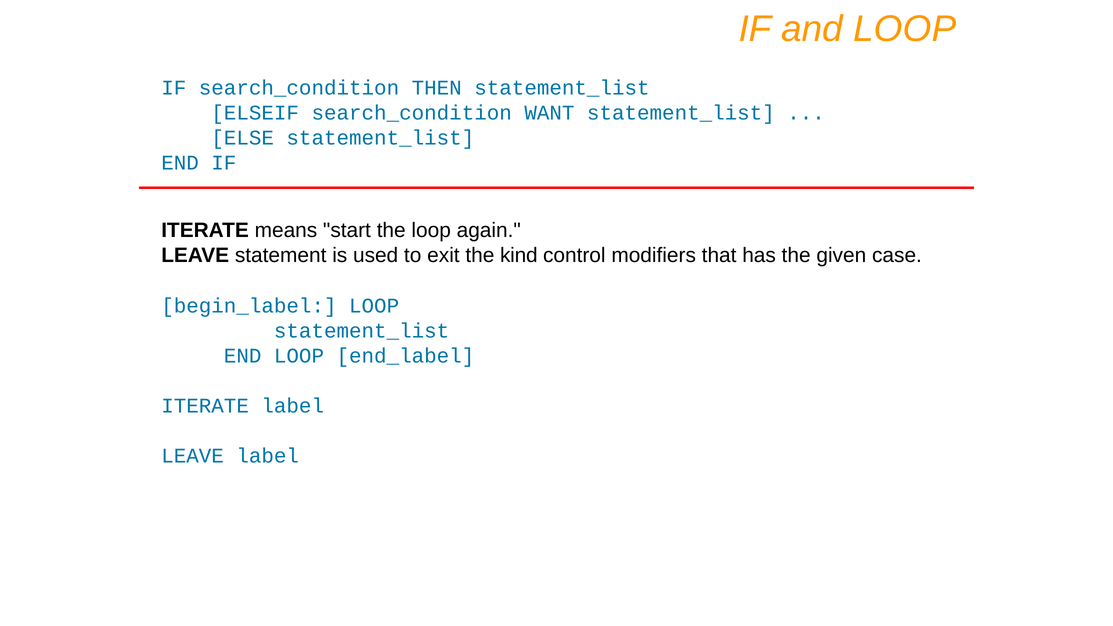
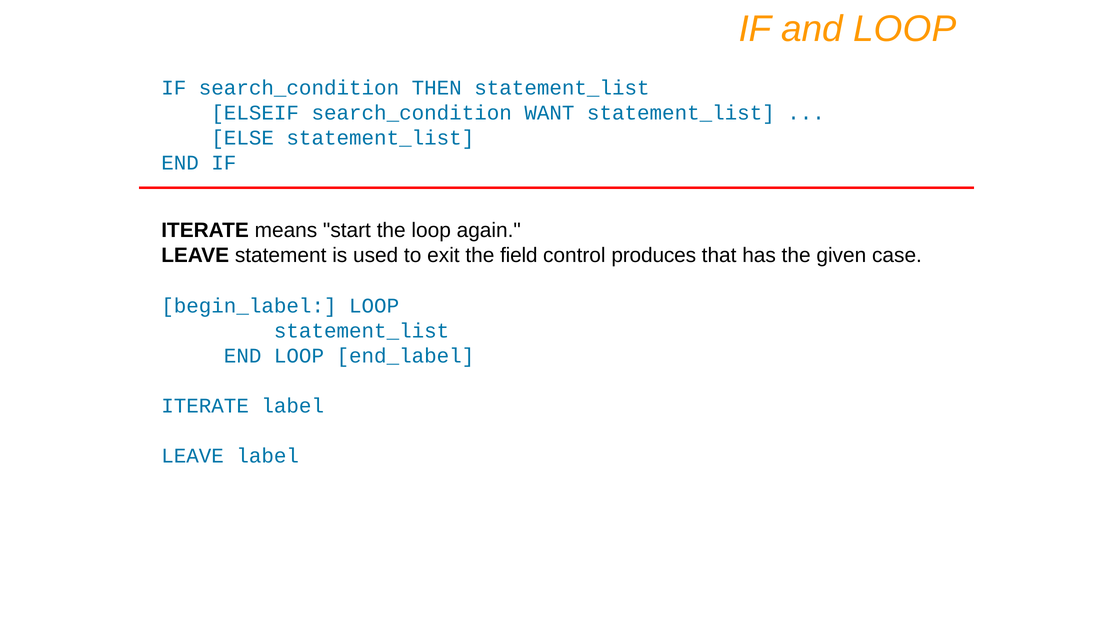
kind: kind -> field
modifiers: modifiers -> produces
